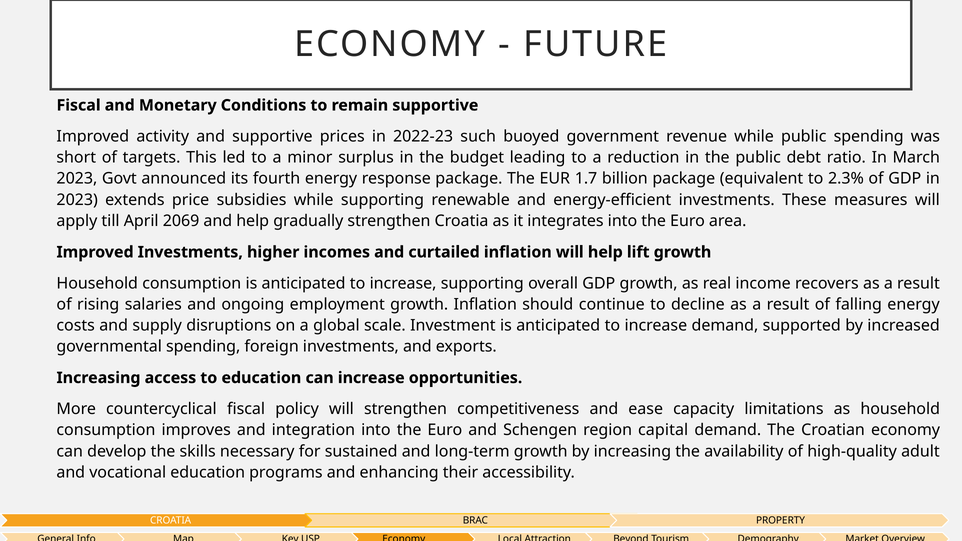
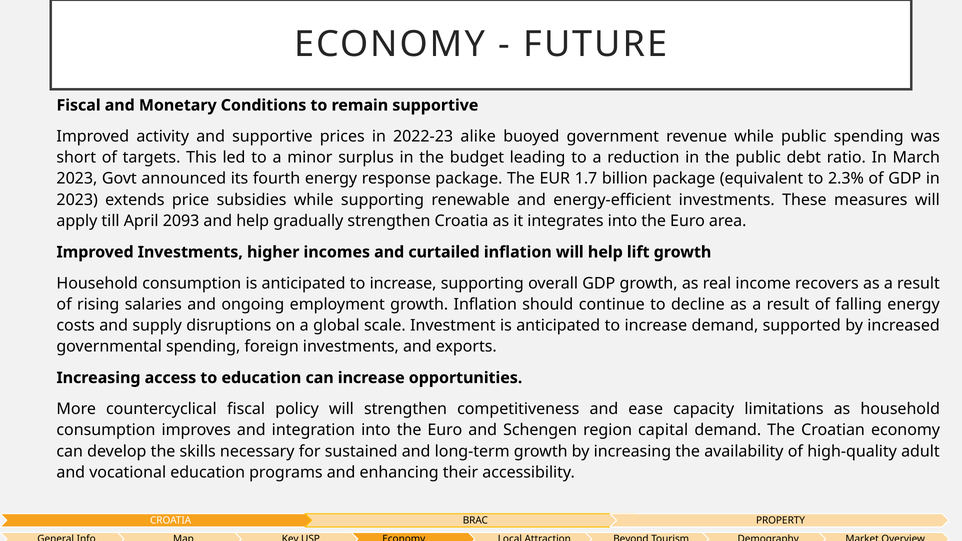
such: such -> alike
2069: 2069 -> 2093
